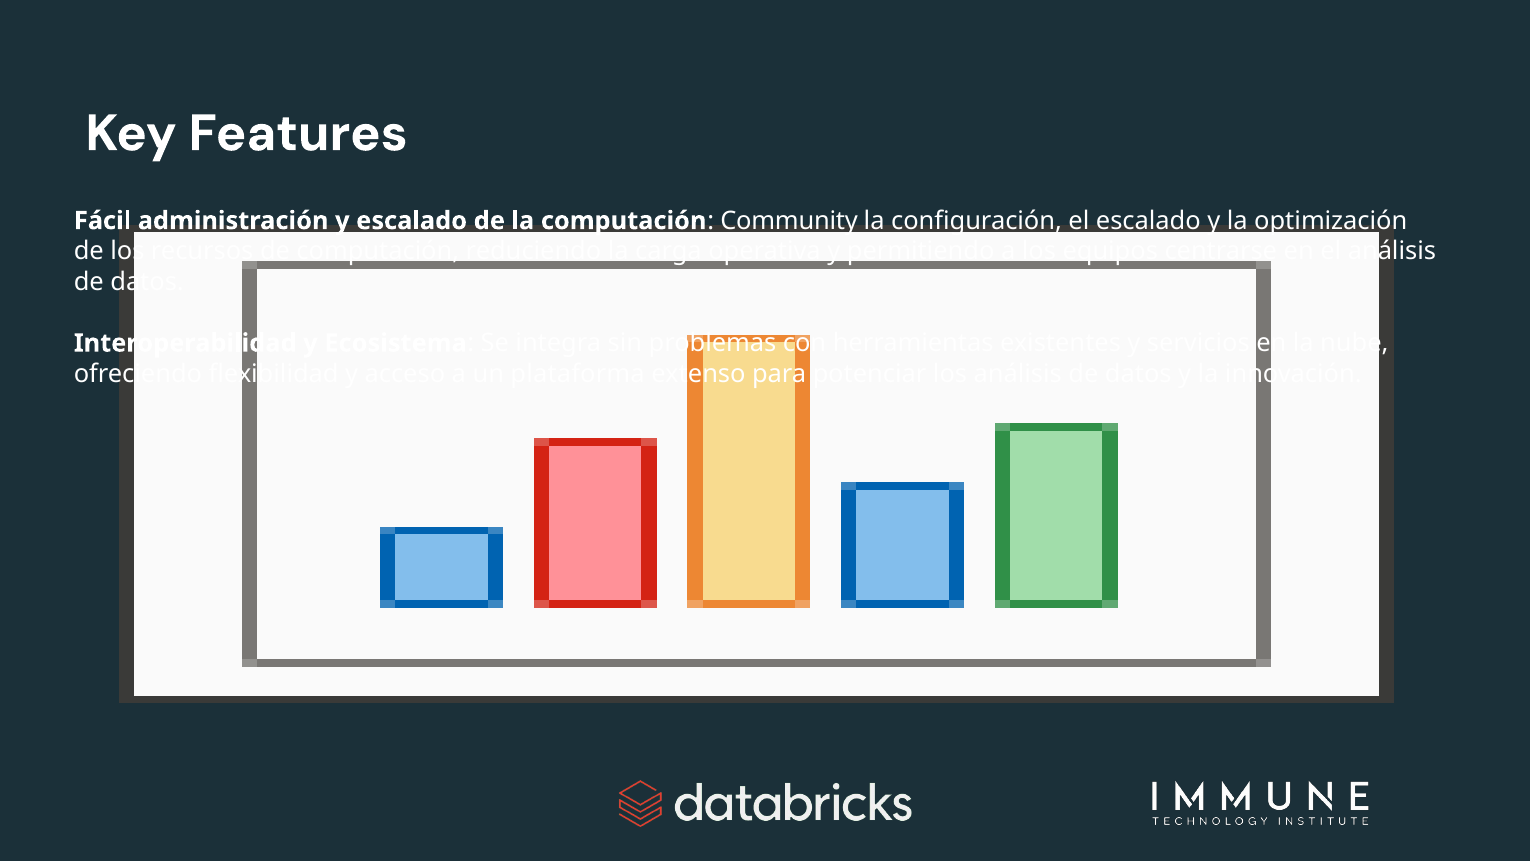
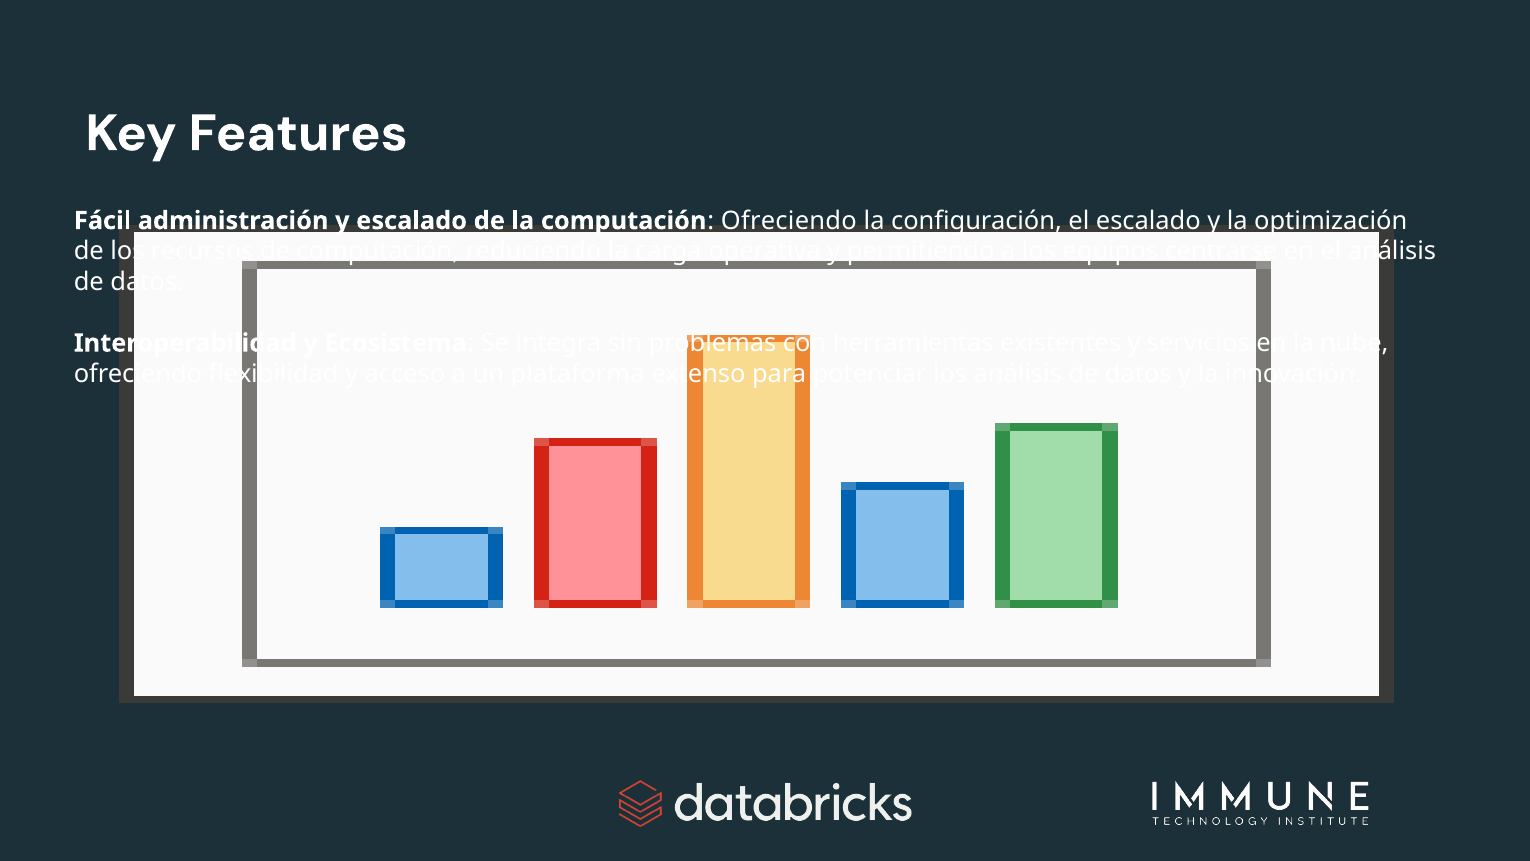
computación Community: Community -> Ofreciendo
